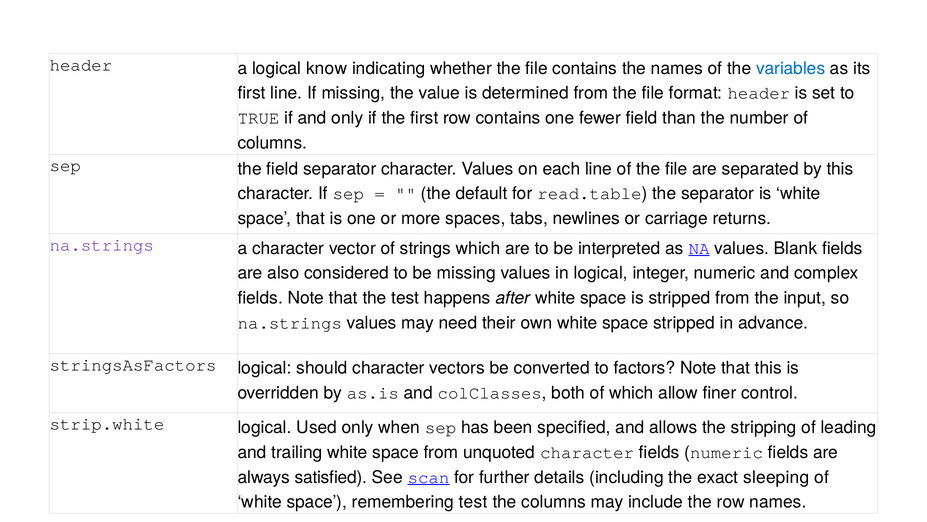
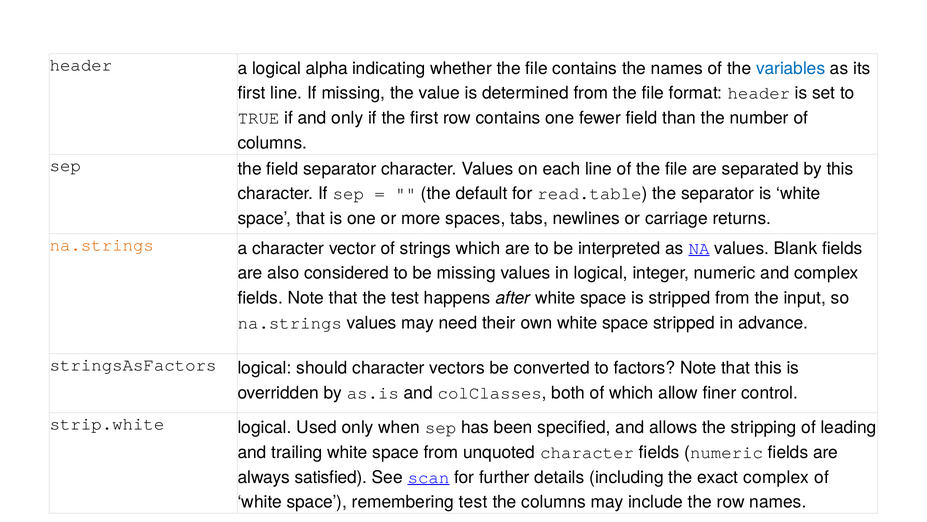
know: know -> alpha
na.strings at (102, 245) colour: purple -> orange
exact sleeping: sleeping -> complex
